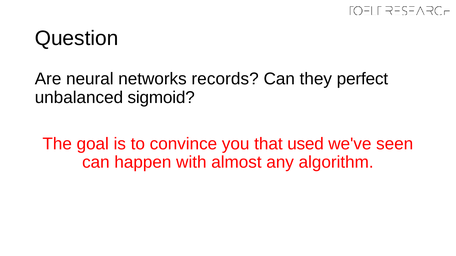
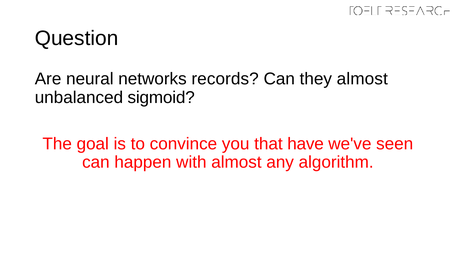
they perfect: perfect -> almost
used: used -> have
